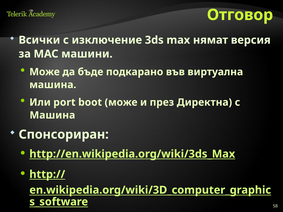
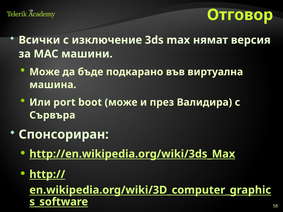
Директна: Директна -> Валидира
Машина at (52, 115): Машина -> Сървъра
